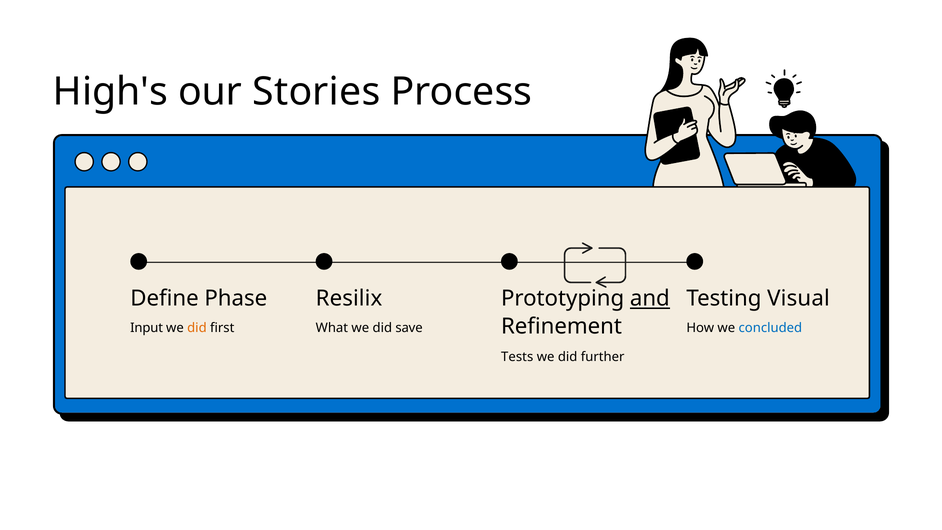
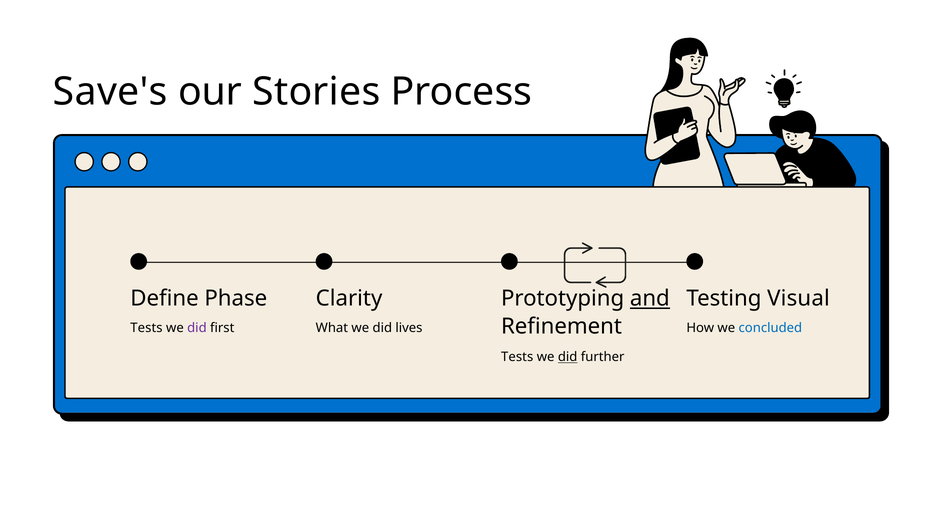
High's: High's -> Save's
Resilix: Resilix -> Clarity
Input at (147, 328): Input -> Tests
did at (197, 328) colour: orange -> purple
save: save -> lives
did at (568, 357) underline: none -> present
